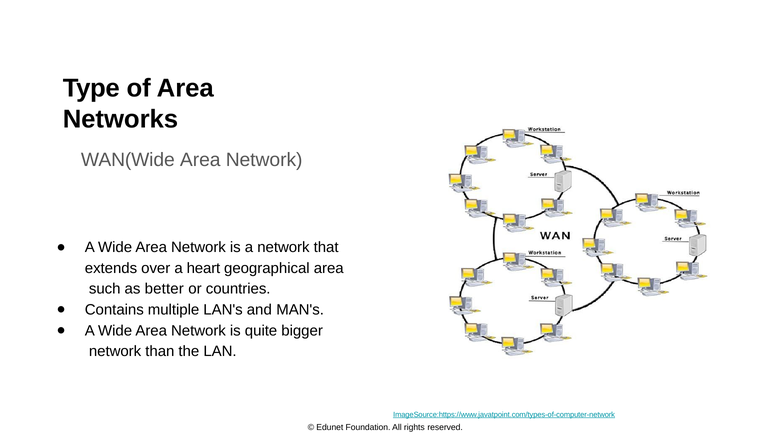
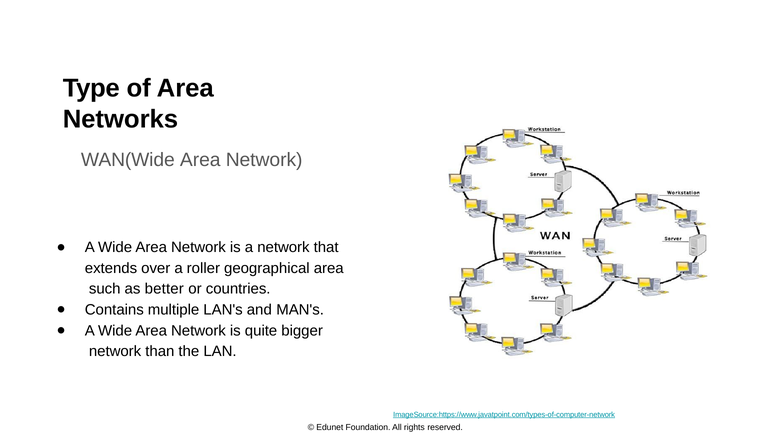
heart: heart -> roller
